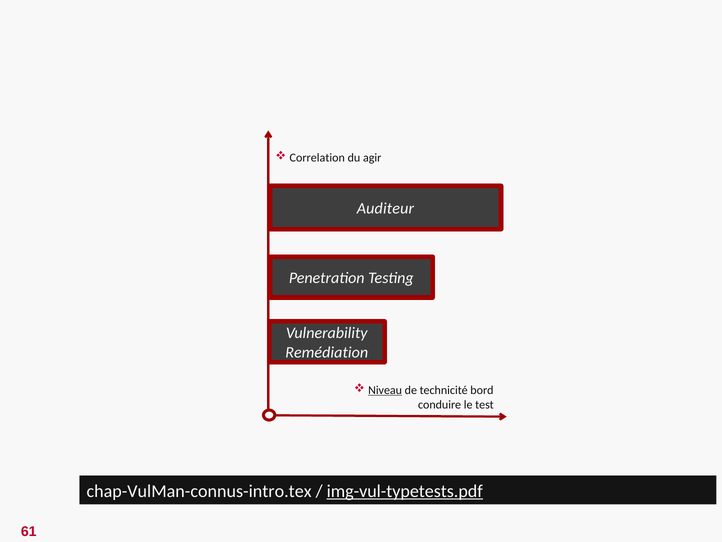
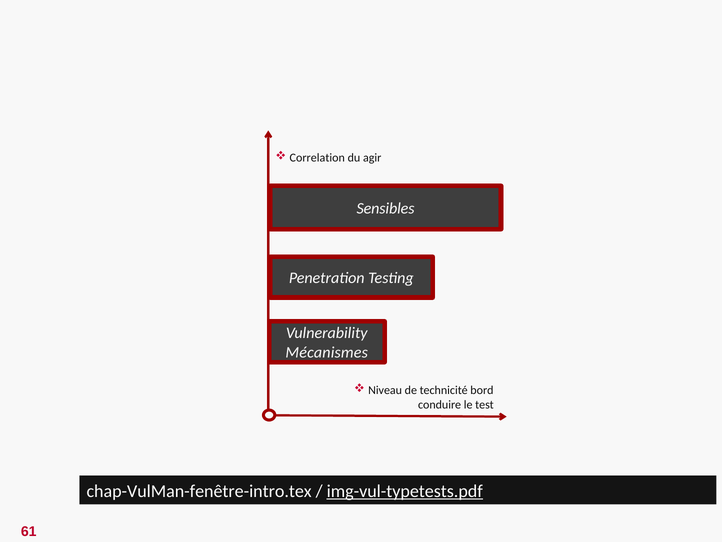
Auditeur: Auditeur -> Sensibles
Remédiation: Remédiation -> Mécanismes
Niveau underline: present -> none
chap-VulMan-connus-intro.tex: chap-VulMan-connus-intro.tex -> chap-VulMan-fenêtre-intro.tex
